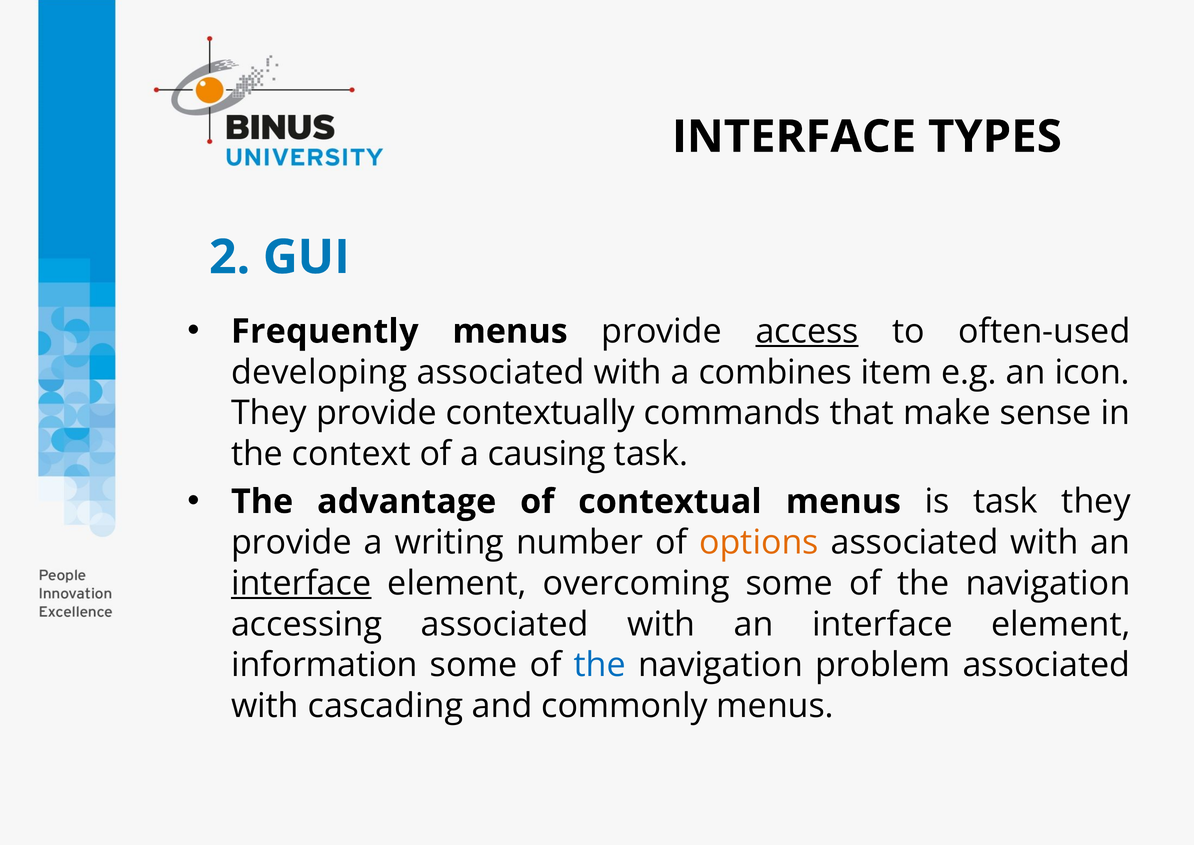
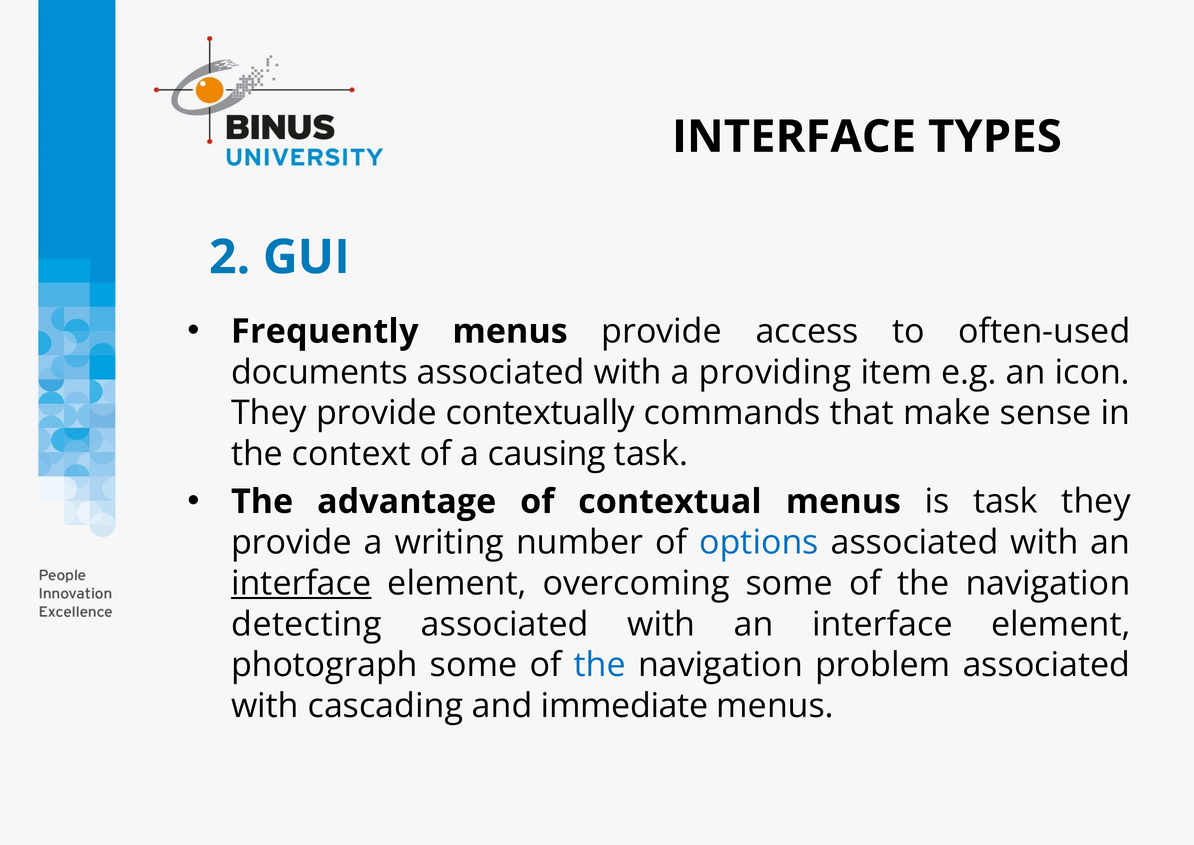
access underline: present -> none
developing: developing -> documents
combines: combines -> providing
options colour: orange -> blue
accessing: accessing -> detecting
information: information -> photograph
commonly: commonly -> immediate
